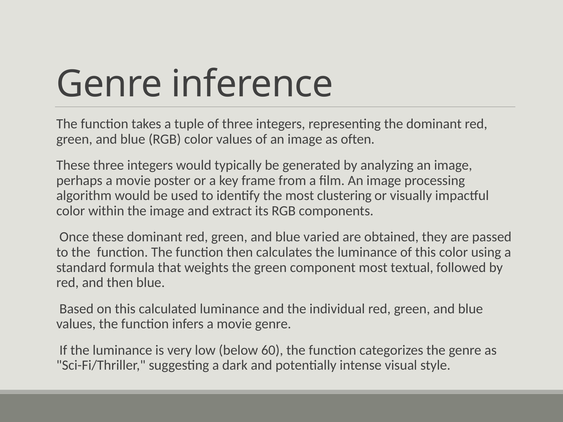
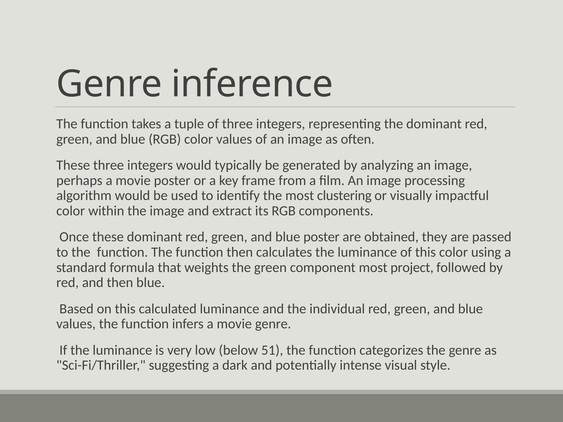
blue varied: varied -> poster
textual: textual -> project
60: 60 -> 51
